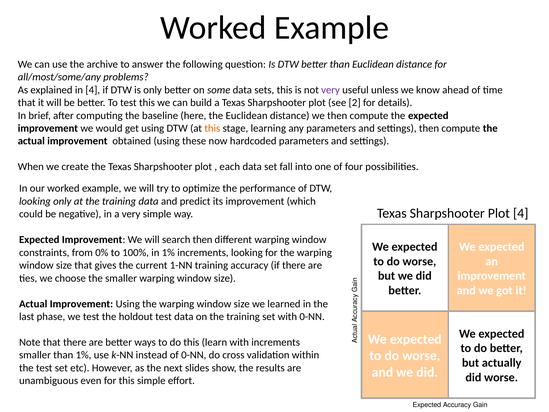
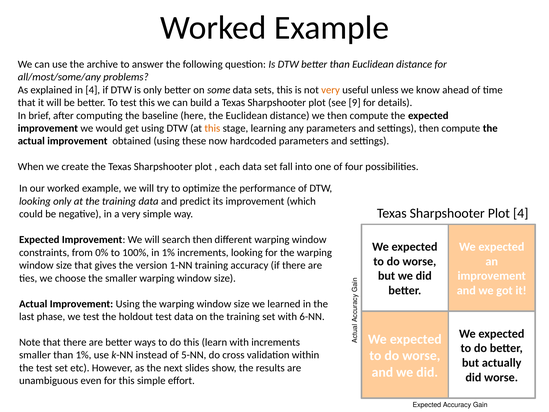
very at (331, 90) colour: purple -> orange
2: 2 -> 9
current: current -> version
with 0-NN: 0-NN -> 6-NN
of 0-NN: 0-NN -> 5-NN
